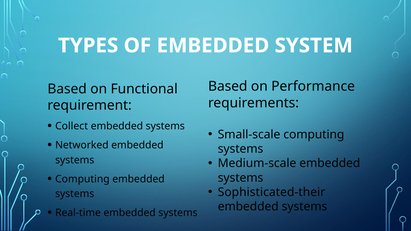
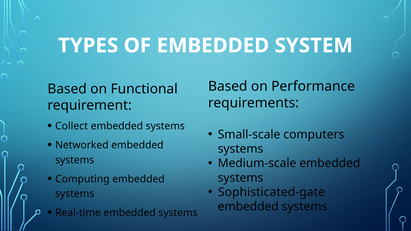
Small-scale computing: computing -> computers
Sophisticated-their: Sophisticated-their -> Sophisticated-gate
